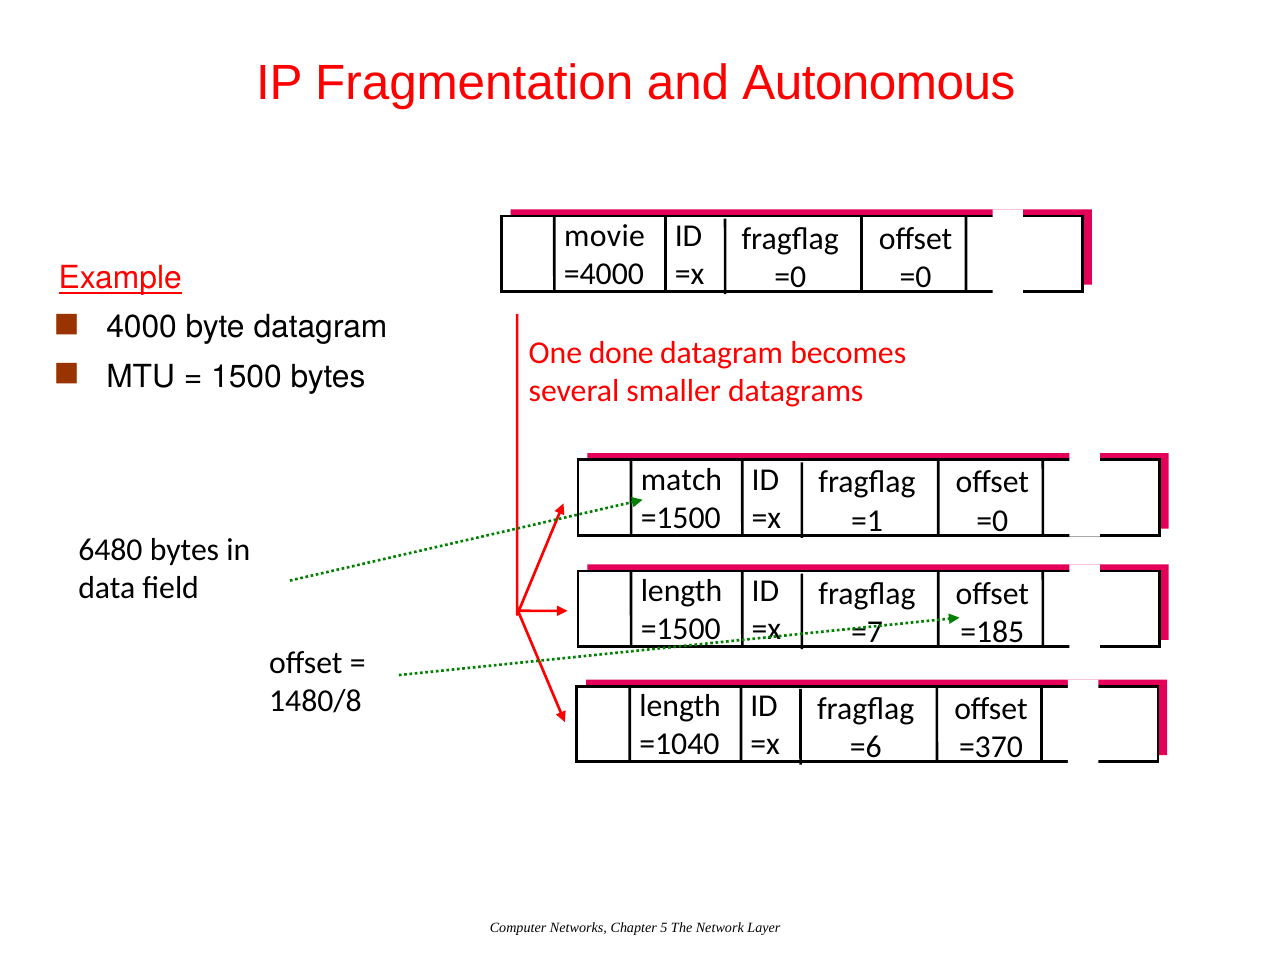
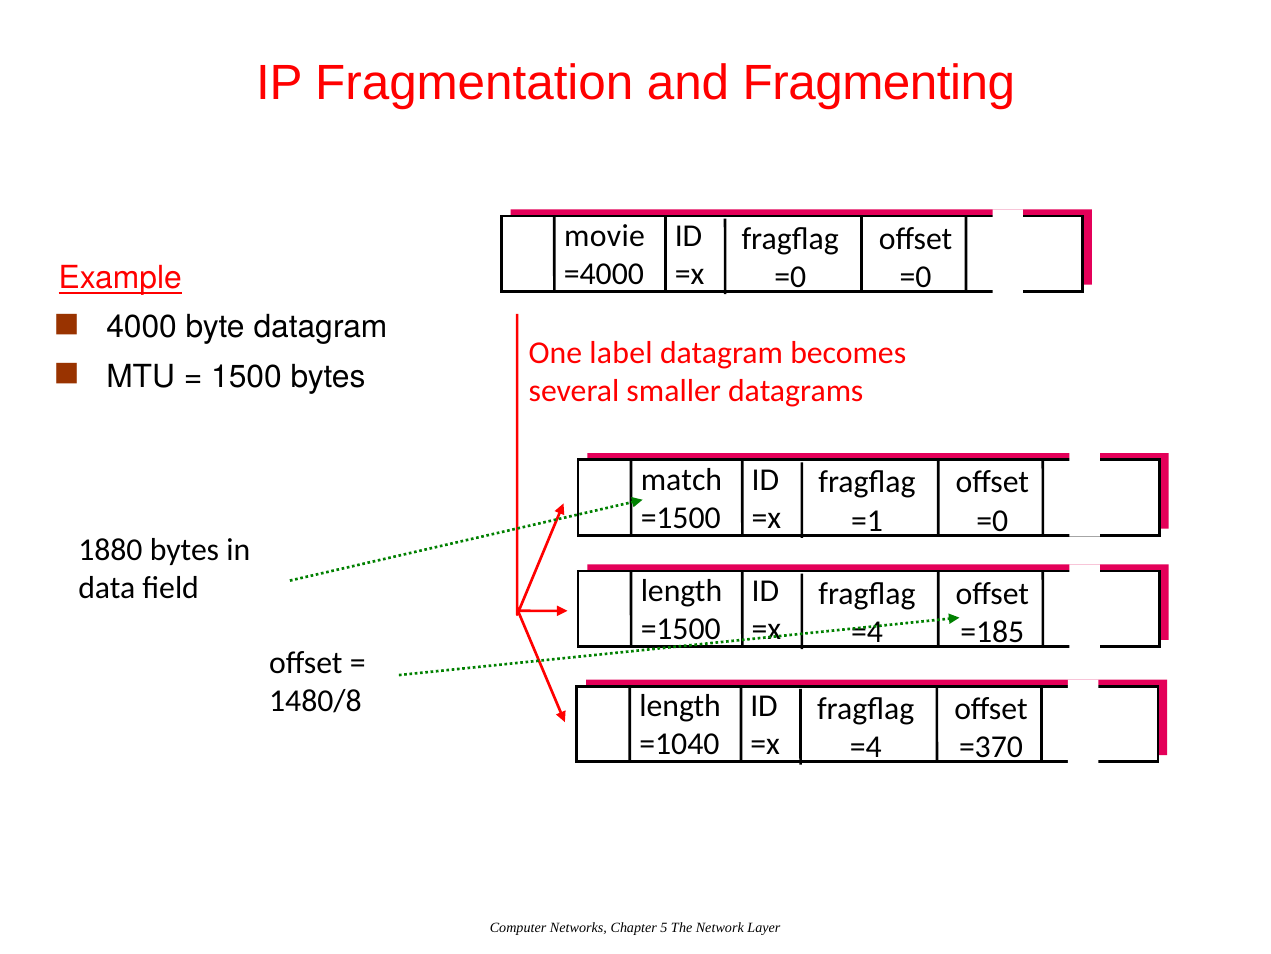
Autonomous: Autonomous -> Fragmenting
done: done -> label
6480: 6480 -> 1880
=7 at (867, 631): =7 -> =4
=6 at (866, 747): =6 -> =4
